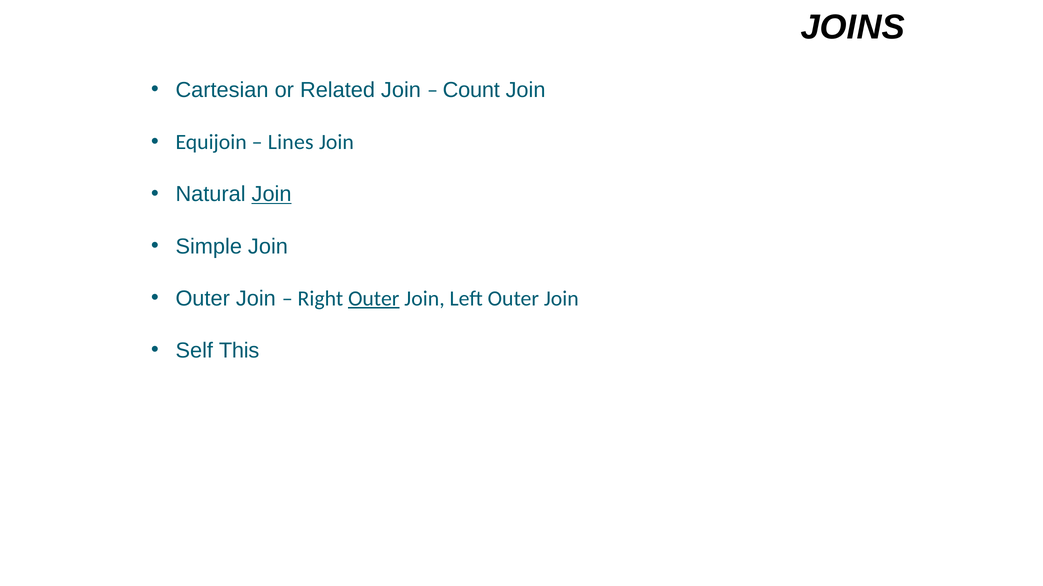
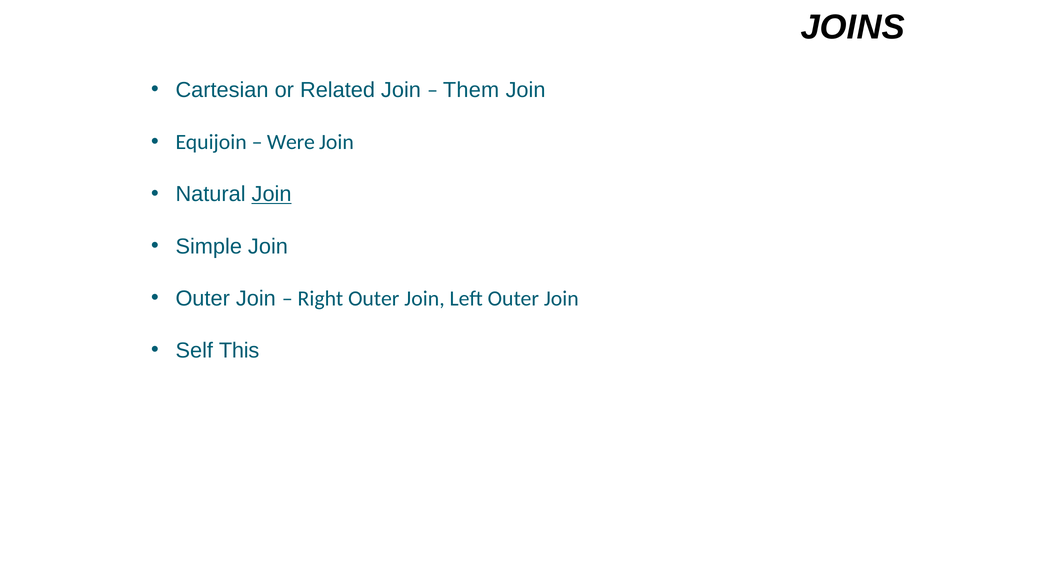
Count: Count -> Them
Lines: Lines -> Were
Outer at (374, 299) underline: present -> none
